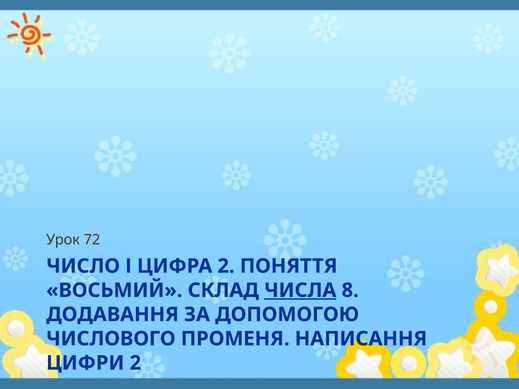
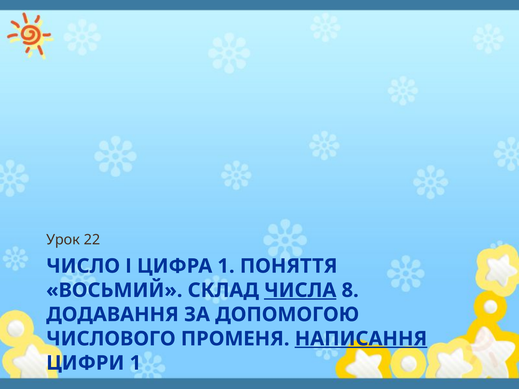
72: 72 -> 22
ЦИФРА 2: 2 -> 1
НАПИСАННЯ underline: none -> present
ЦИФРИ 2: 2 -> 1
